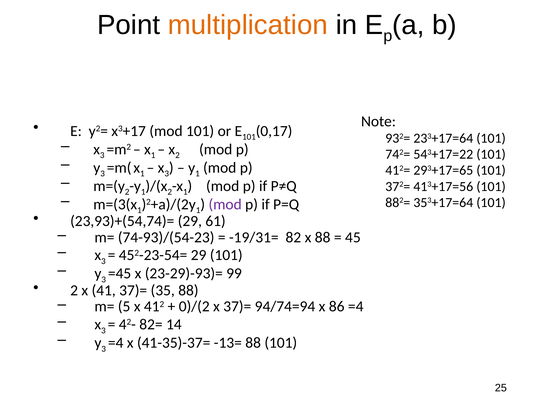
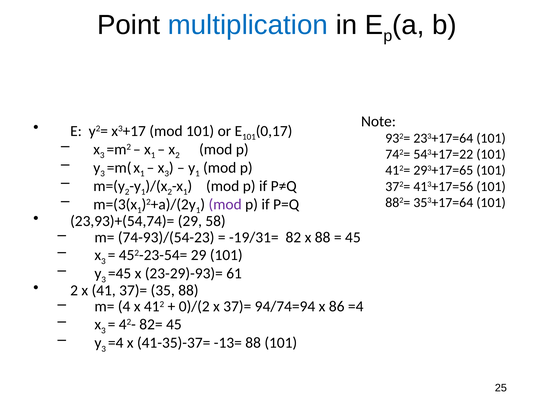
multiplication colour: orange -> blue
61: 61 -> 58
99: 99 -> 61
5: 5 -> 4
82= 14: 14 -> 45
